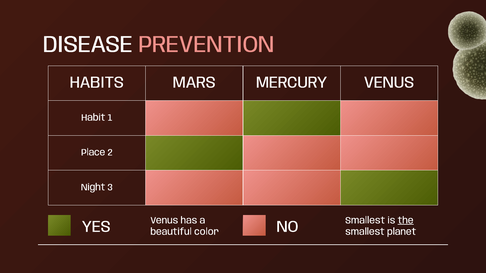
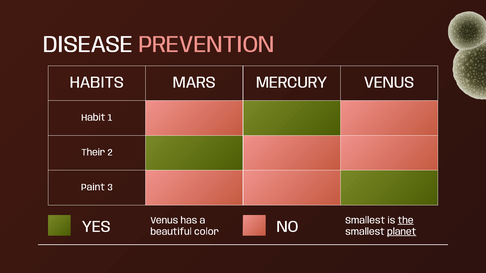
Place: Place -> Their
Night: Night -> Paint
planet underline: none -> present
